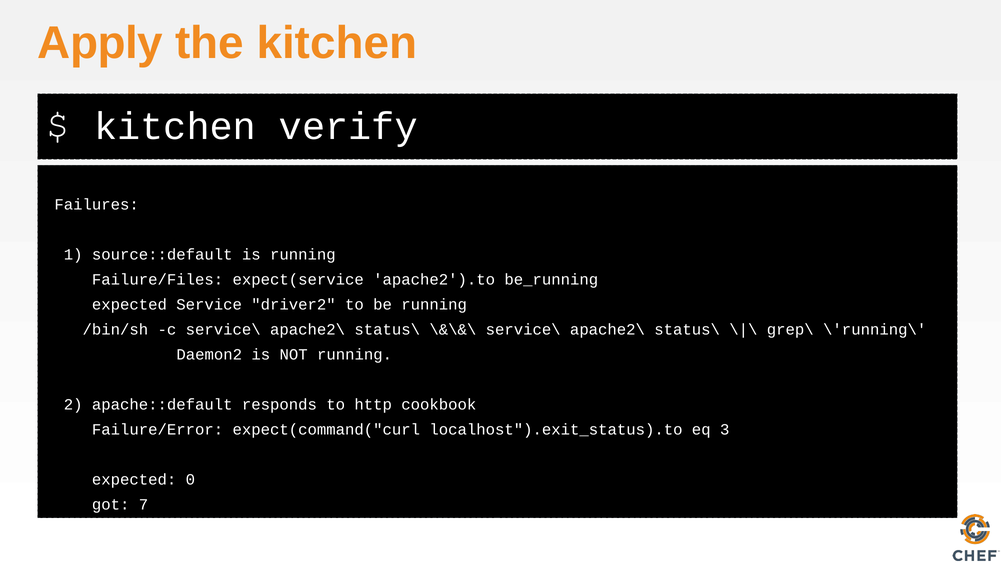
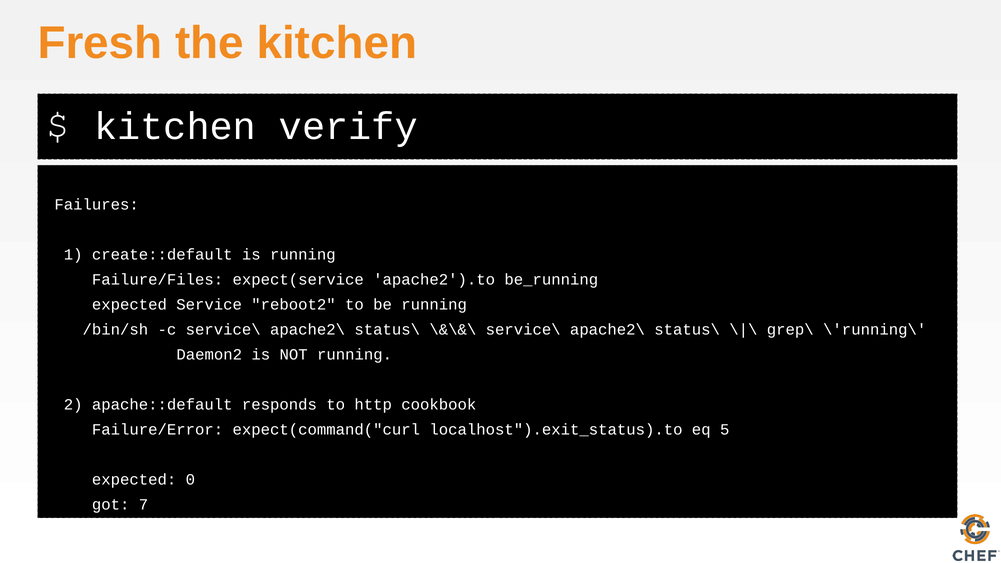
Apply: Apply -> Fresh
source::default: source::default -> create::default
driver2: driver2 -> reboot2
3: 3 -> 5
